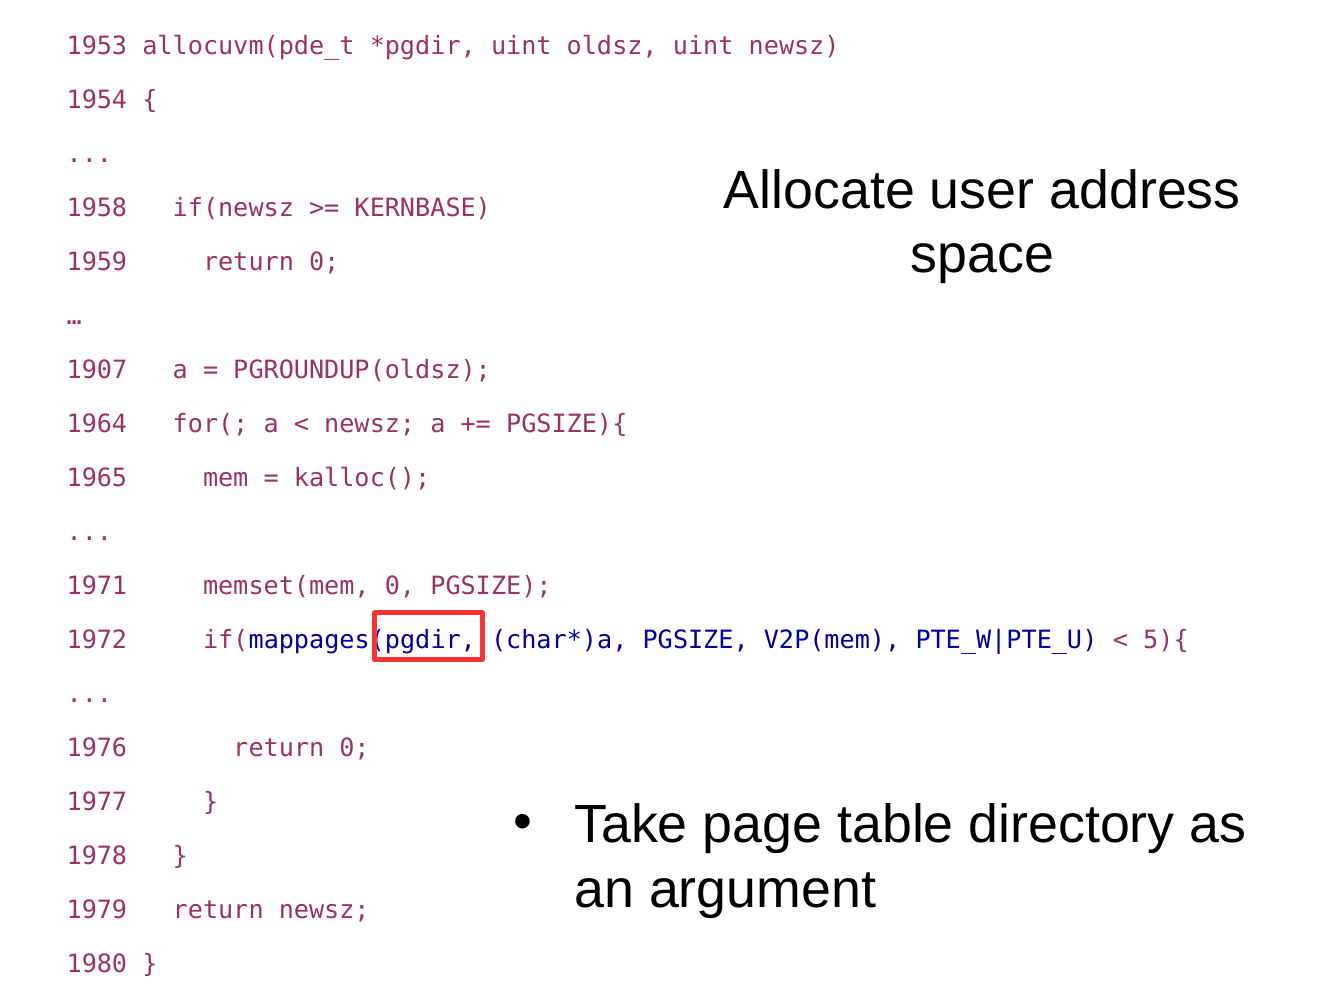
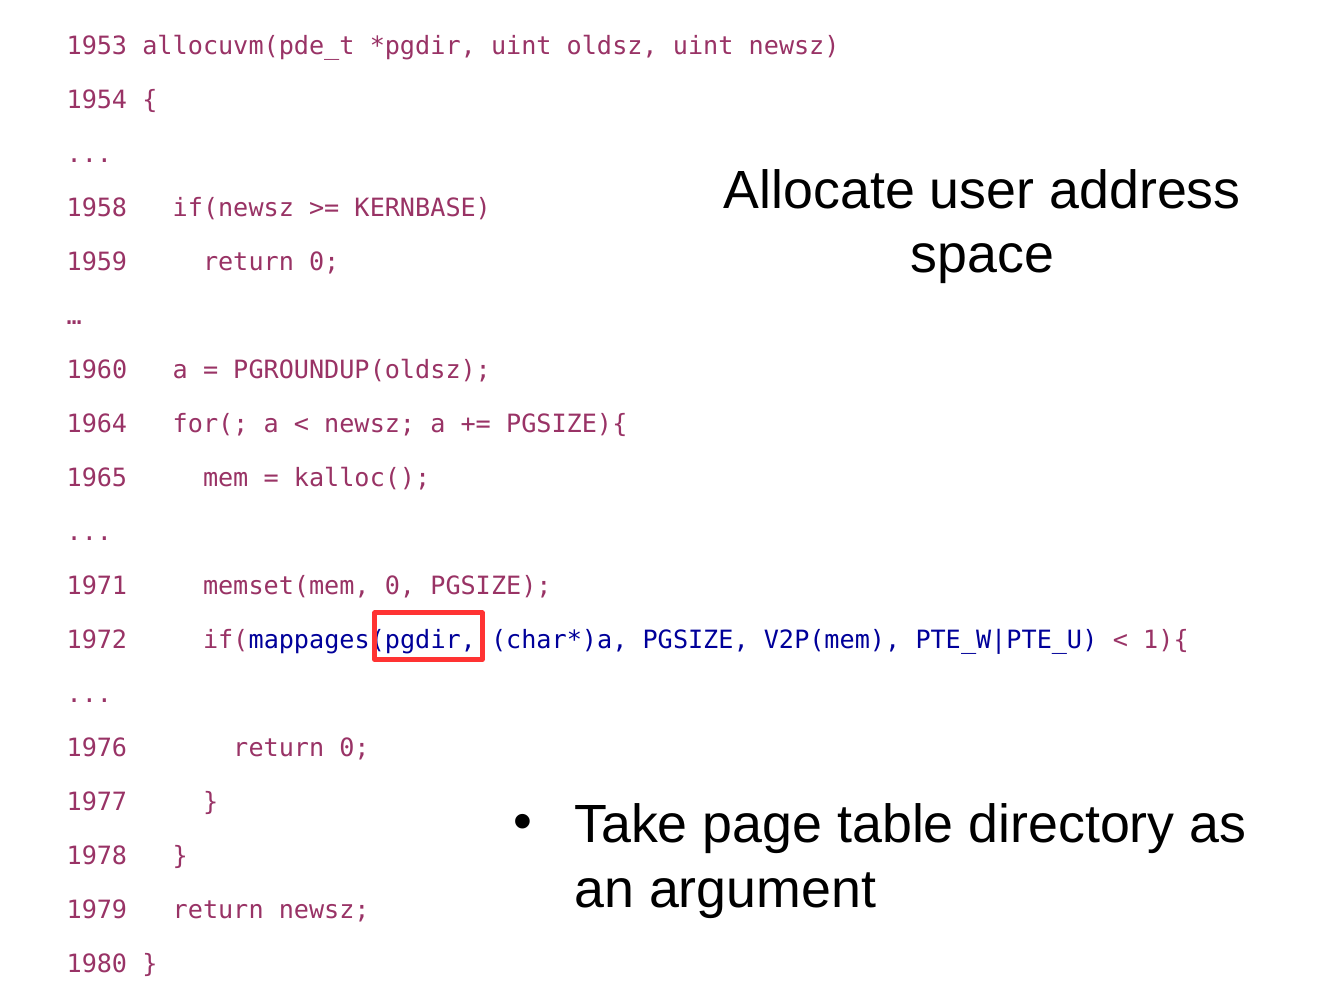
1907: 1907 -> 1960
5){: 5){ -> 1){
